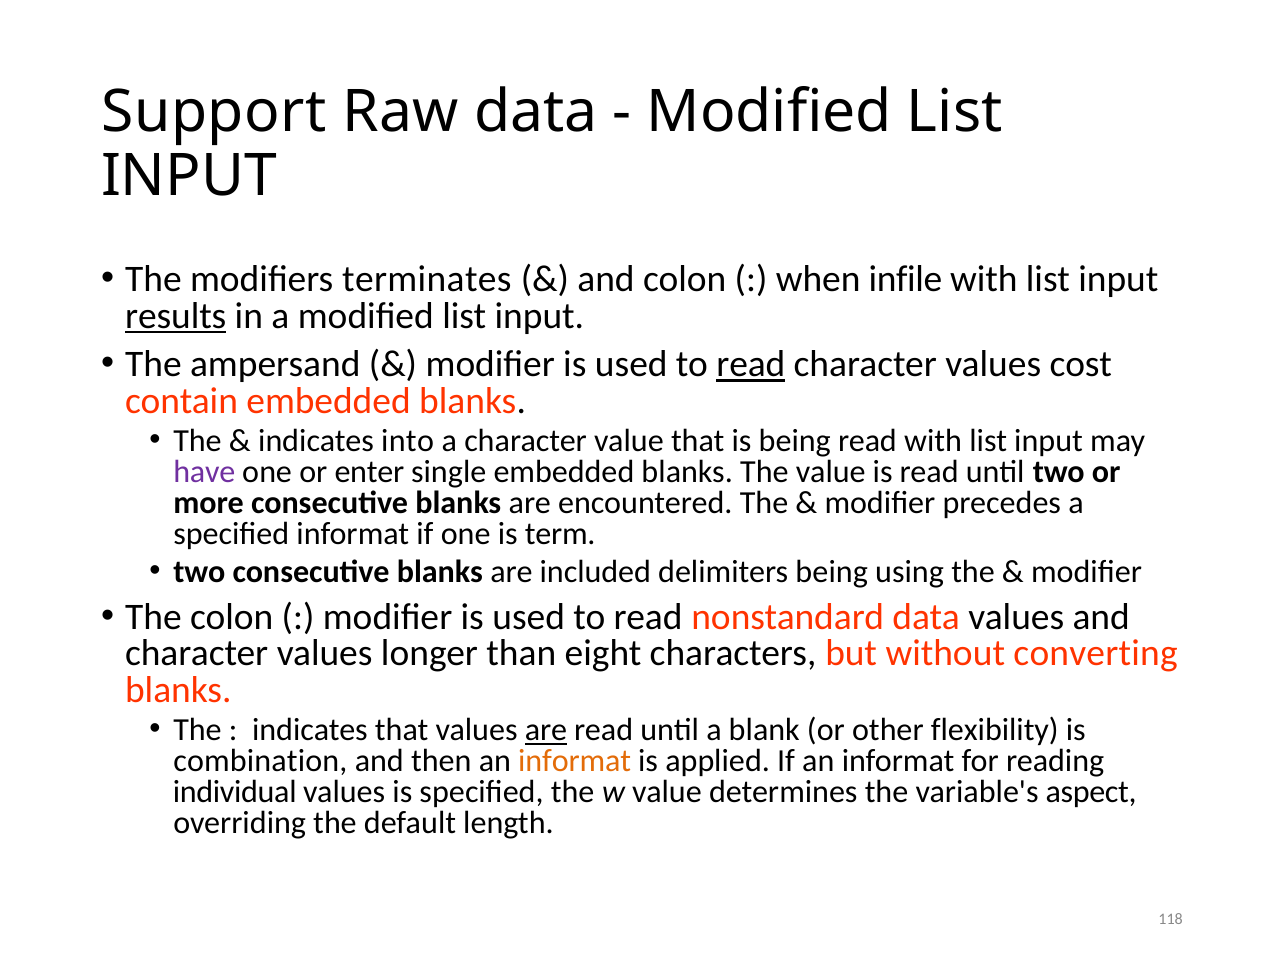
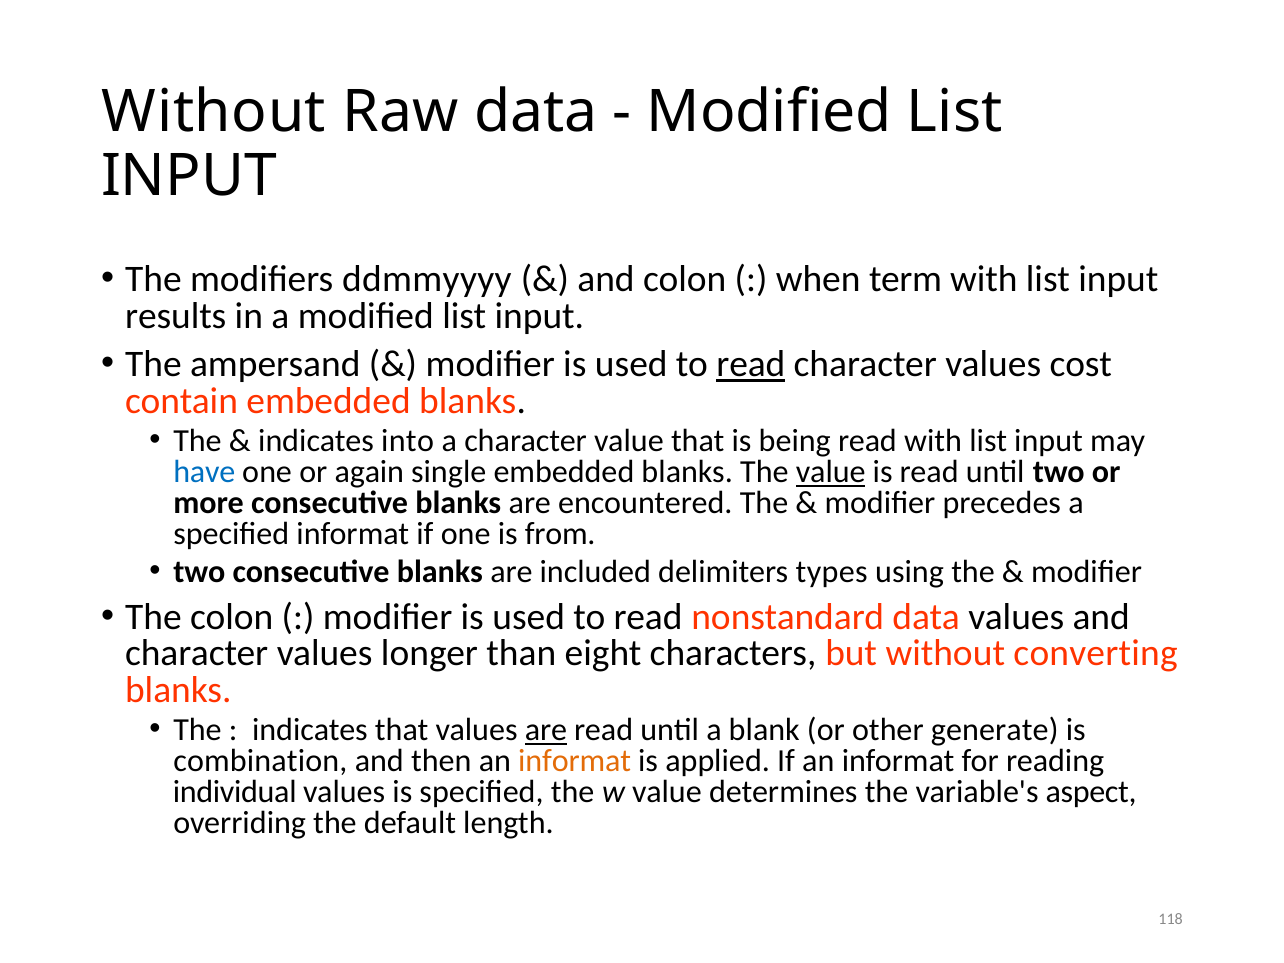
Support at (214, 112): Support -> Without
terminates: terminates -> ddmmyyyy
infile: infile -> term
results underline: present -> none
have colour: purple -> blue
enter: enter -> again
value at (831, 472) underline: none -> present
term: term -> from
delimiters being: being -> types
flexibility: flexibility -> generate
